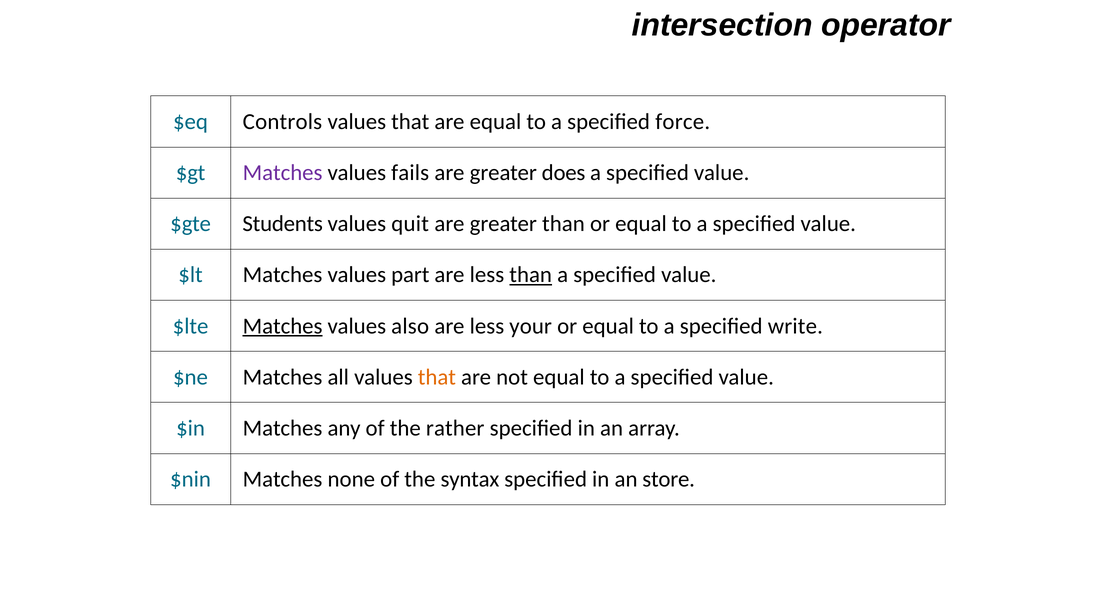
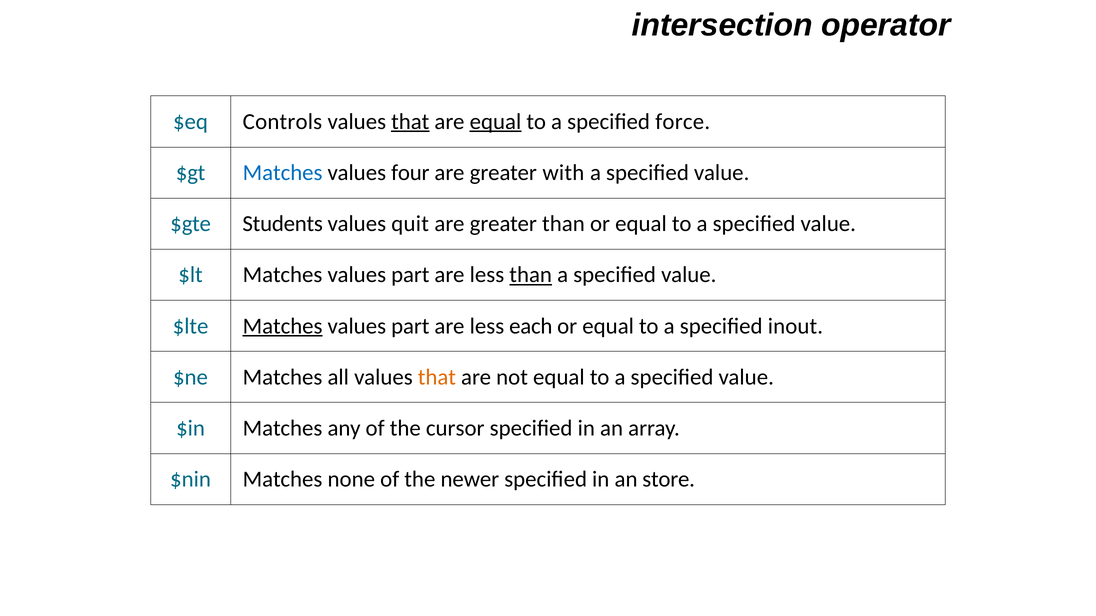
that at (410, 122) underline: none -> present
equal at (495, 122) underline: none -> present
Matches at (283, 173) colour: purple -> blue
fails: fails -> four
does: does -> with
also at (410, 326): also -> part
your: your -> each
write: write -> inout
rather: rather -> cursor
syntax: syntax -> newer
